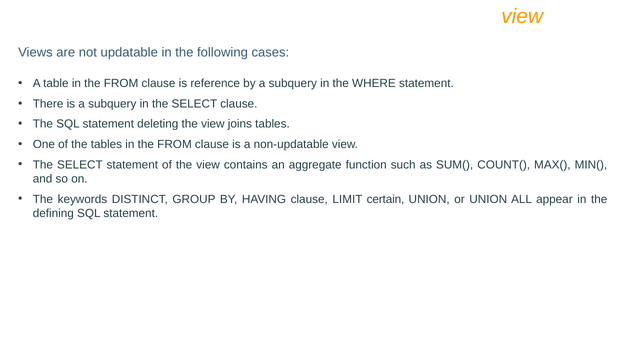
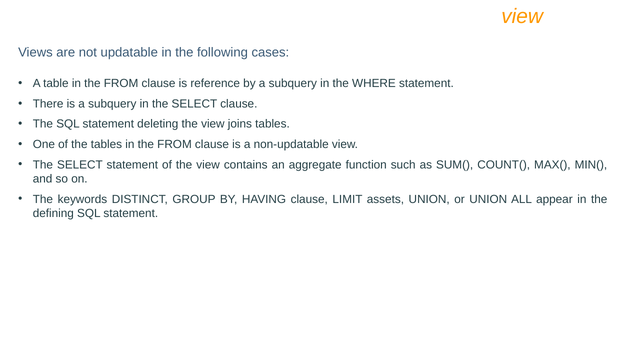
certain: certain -> assets
